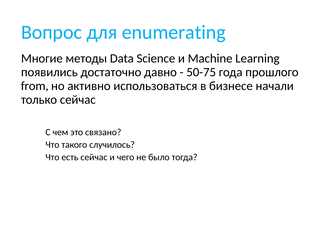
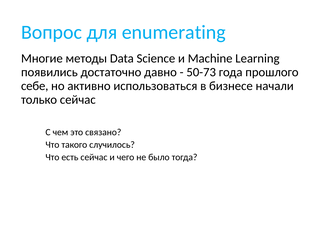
50-75: 50-75 -> 50-73
from: from -> себе
